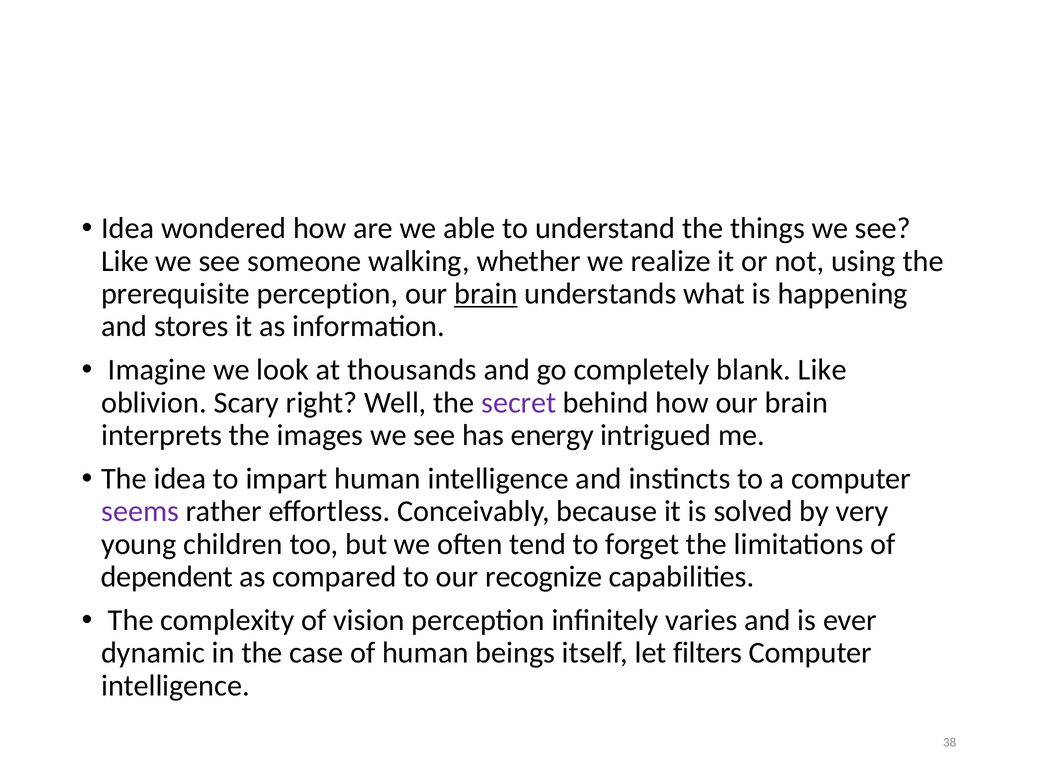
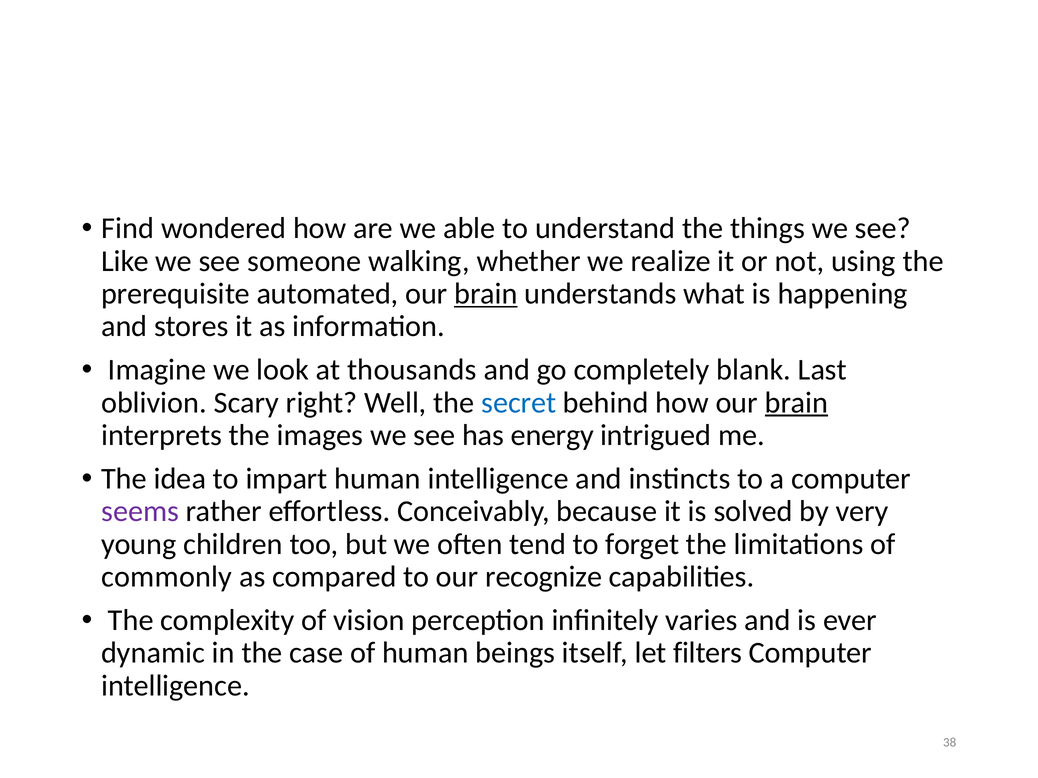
Idea at (128, 229): Idea -> Find
prerequisite perception: perception -> automated
blank Like: Like -> Last
secret colour: purple -> blue
brain at (796, 403) underline: none -> present
dependent: dependent -> commonly
